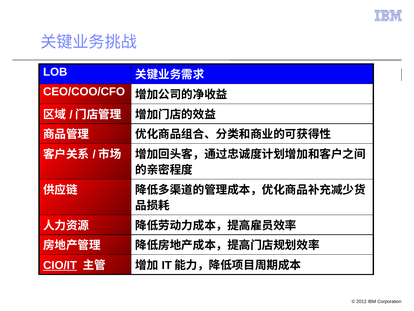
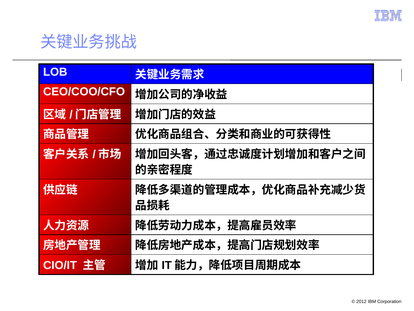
CIO/IT underline: present -> none
